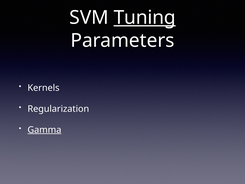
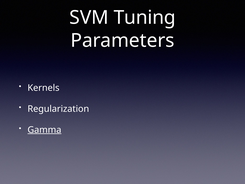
Tuning underline: present -> none
